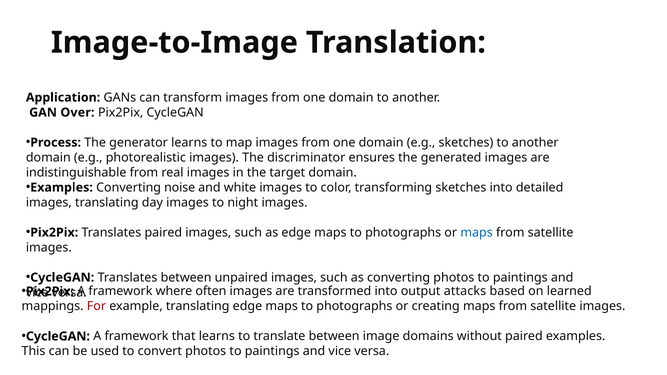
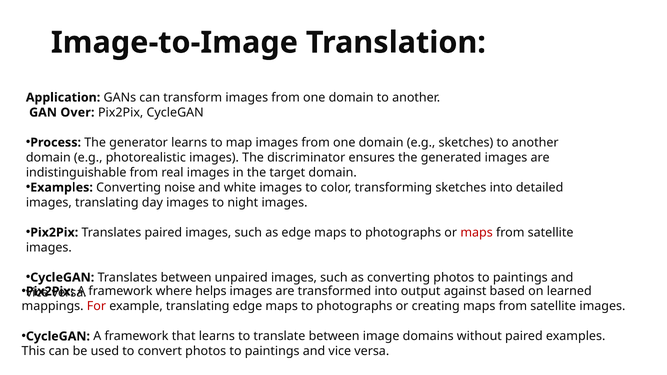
maps at (477, 233) colour: blue -> red
often: often -> helps
attacks: attacks -> against
